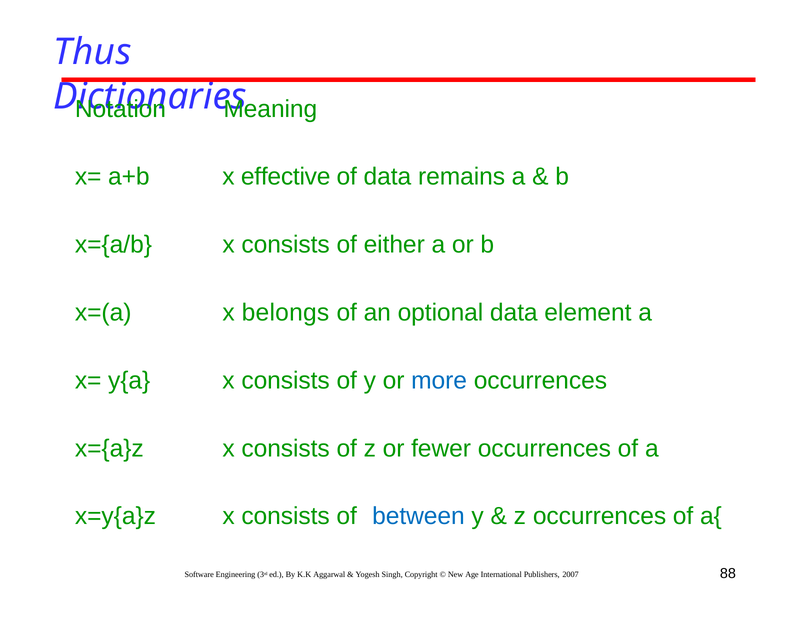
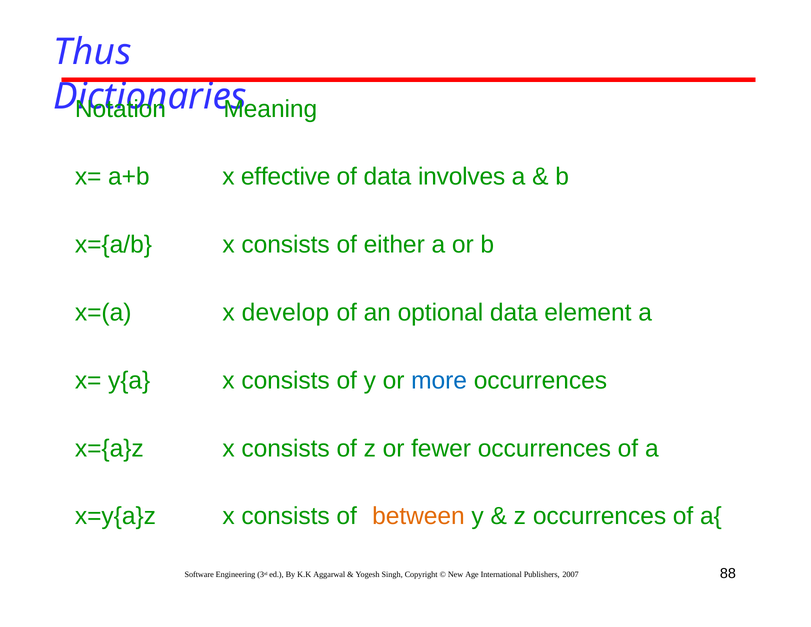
remains: remains -> involves
belongs: belongs -> develop
between colour: blue -> orange
